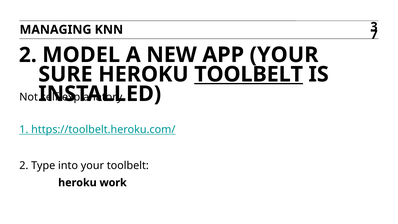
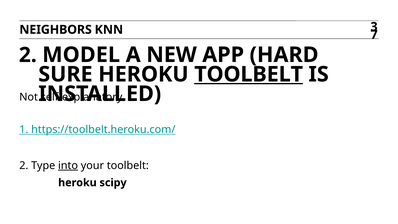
MANAGING: MANAGING -> NEIGHBORS
APP YOUR: YOUR -> HARD
into underline: none -> present
work: work -> scipy
